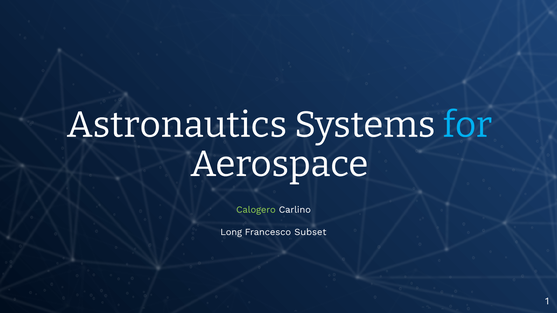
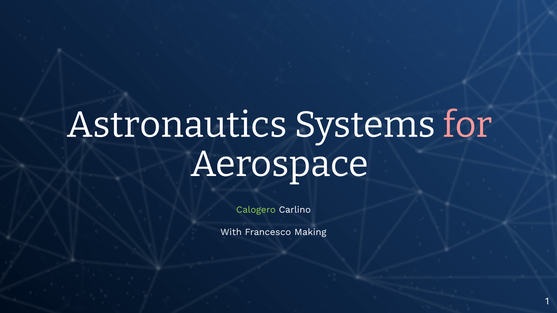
for colour: light blue -> pink
Long: Long -> With
Subset: Subset -> Making
